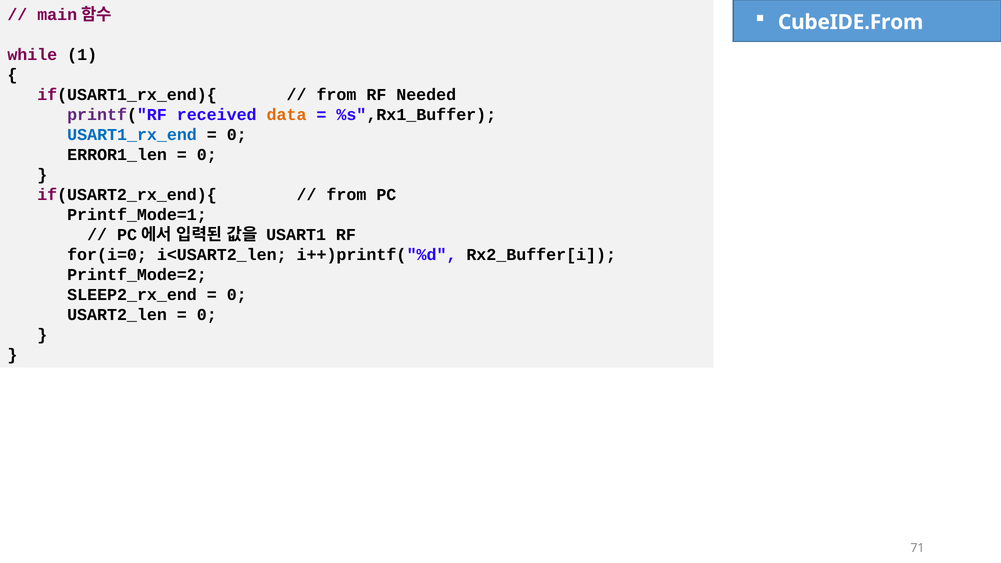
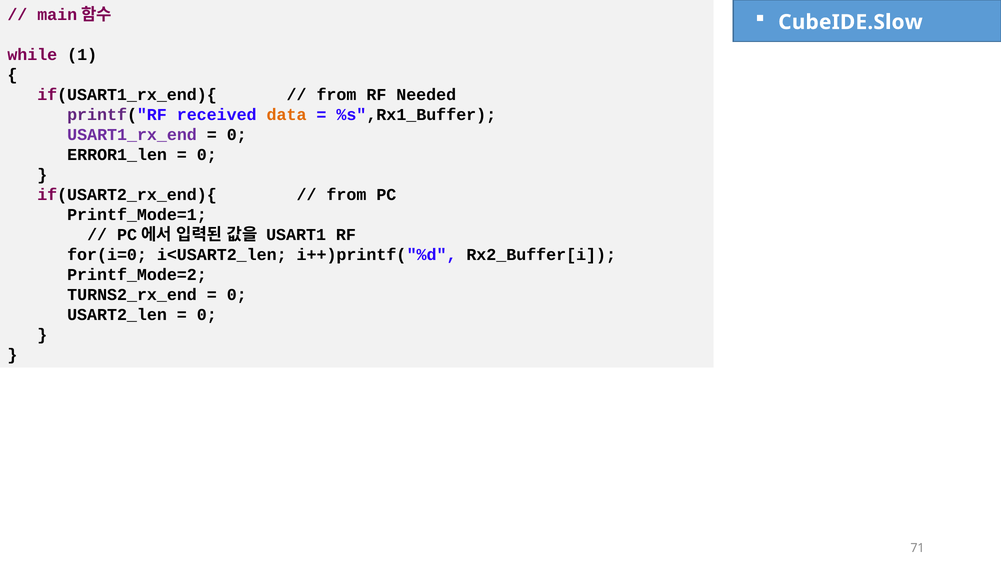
CubeIDE.From: CubeIDE.From -> CubeIDE.Slow
USART1_rx_end colour: blue -> purple
SLEEP2_rx_end: SLEEP2_rx_end -> TURNS2_rx_end
